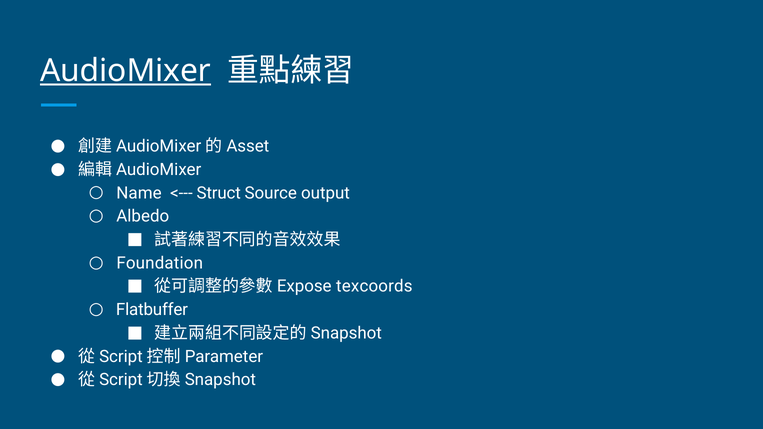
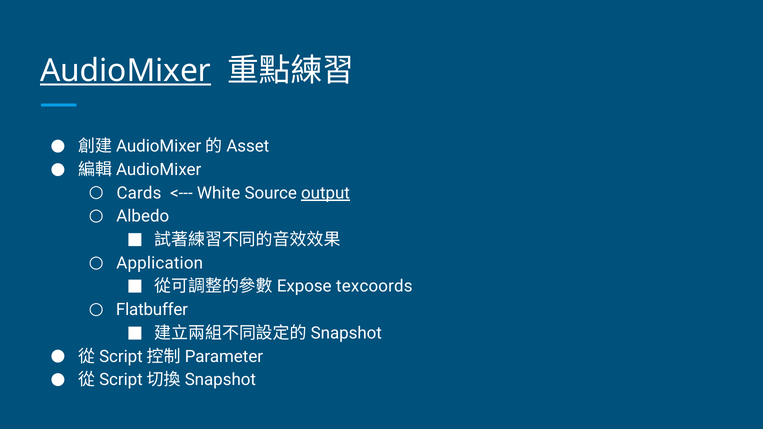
Name: Name -> Cards
Struct: Struct -> White
output underline: none -> present
Foundation: Foundation -> Application
